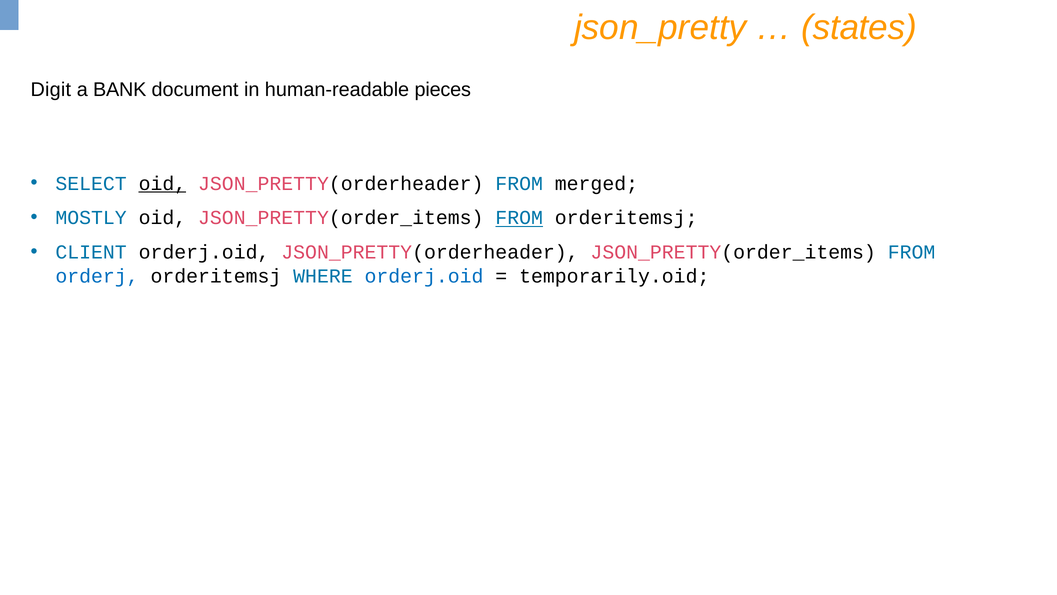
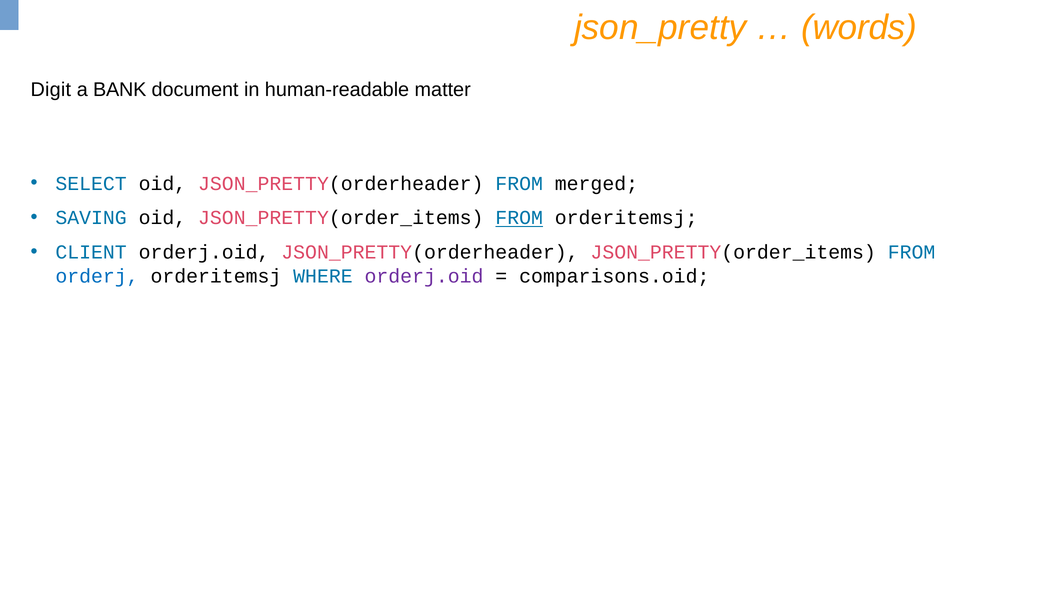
states: states -> words
pieces: pieces -> matter
oid at (162, 183) underline: present -> none
MOSTLY: MOSTLY -> SAVING
orderj.oid at (424, 276) colour: blue -> purple
temporarily.oid: temporarily.oid -> comparisons.oid
